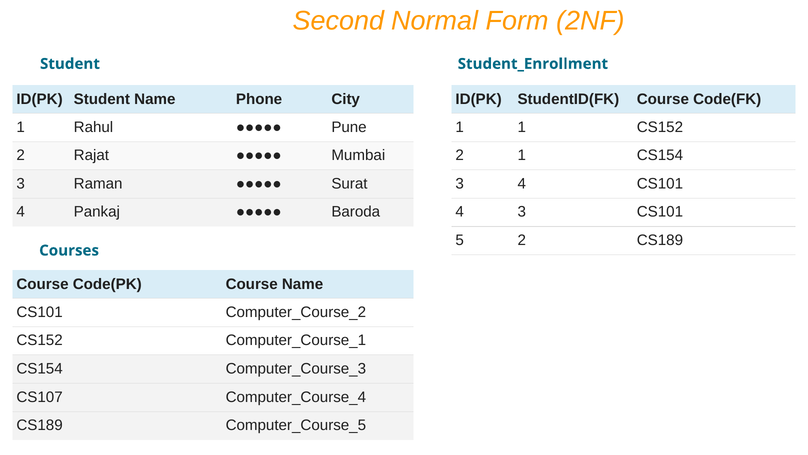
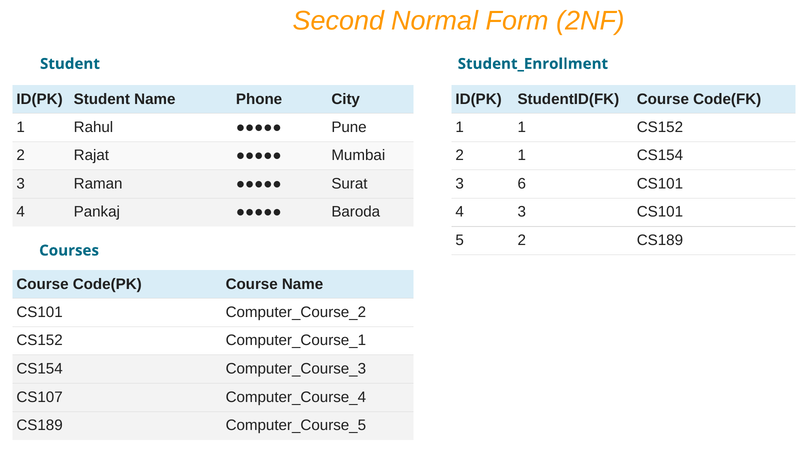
3 4: 4 -> 6
